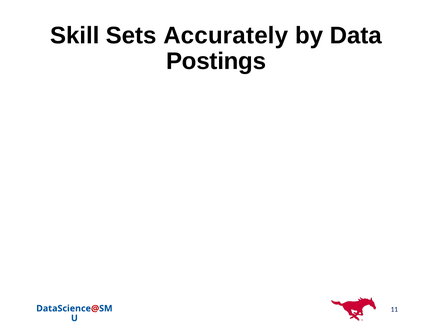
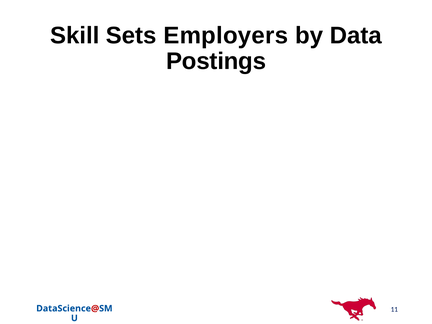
Accurately: Accurately -> Employers
